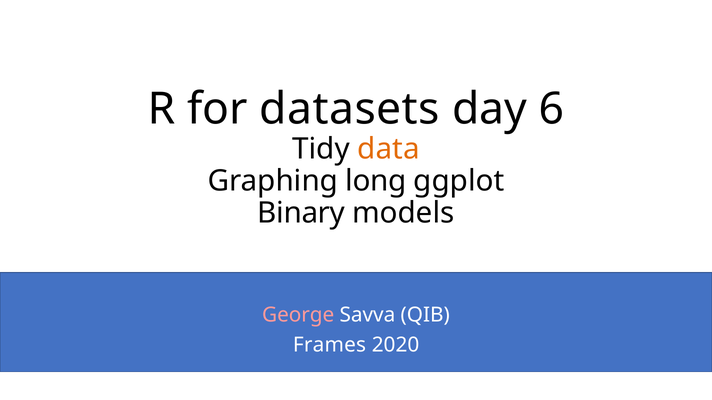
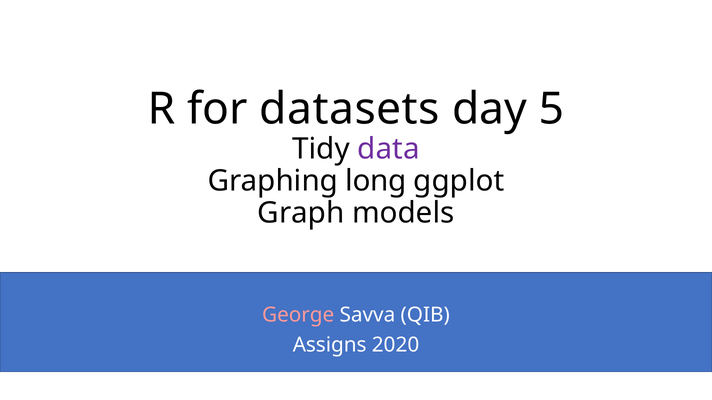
6: 6 -> 5
data colour: orange -> purple
Binary: Binary -> Graph
Frames: Frames -> Assigns
